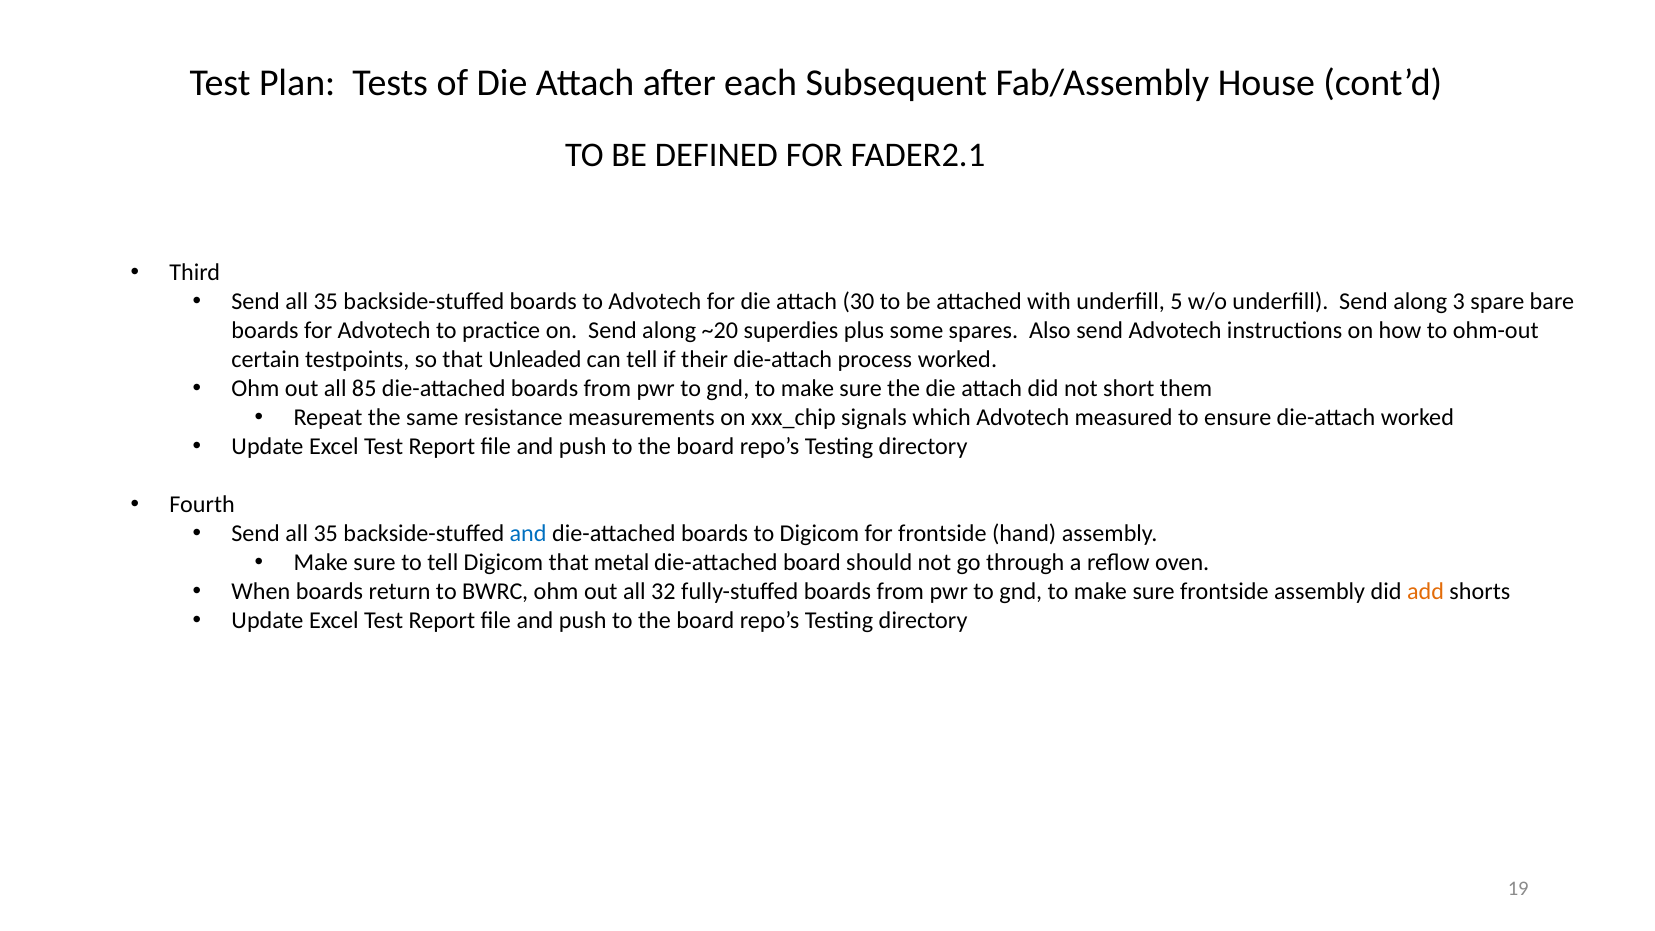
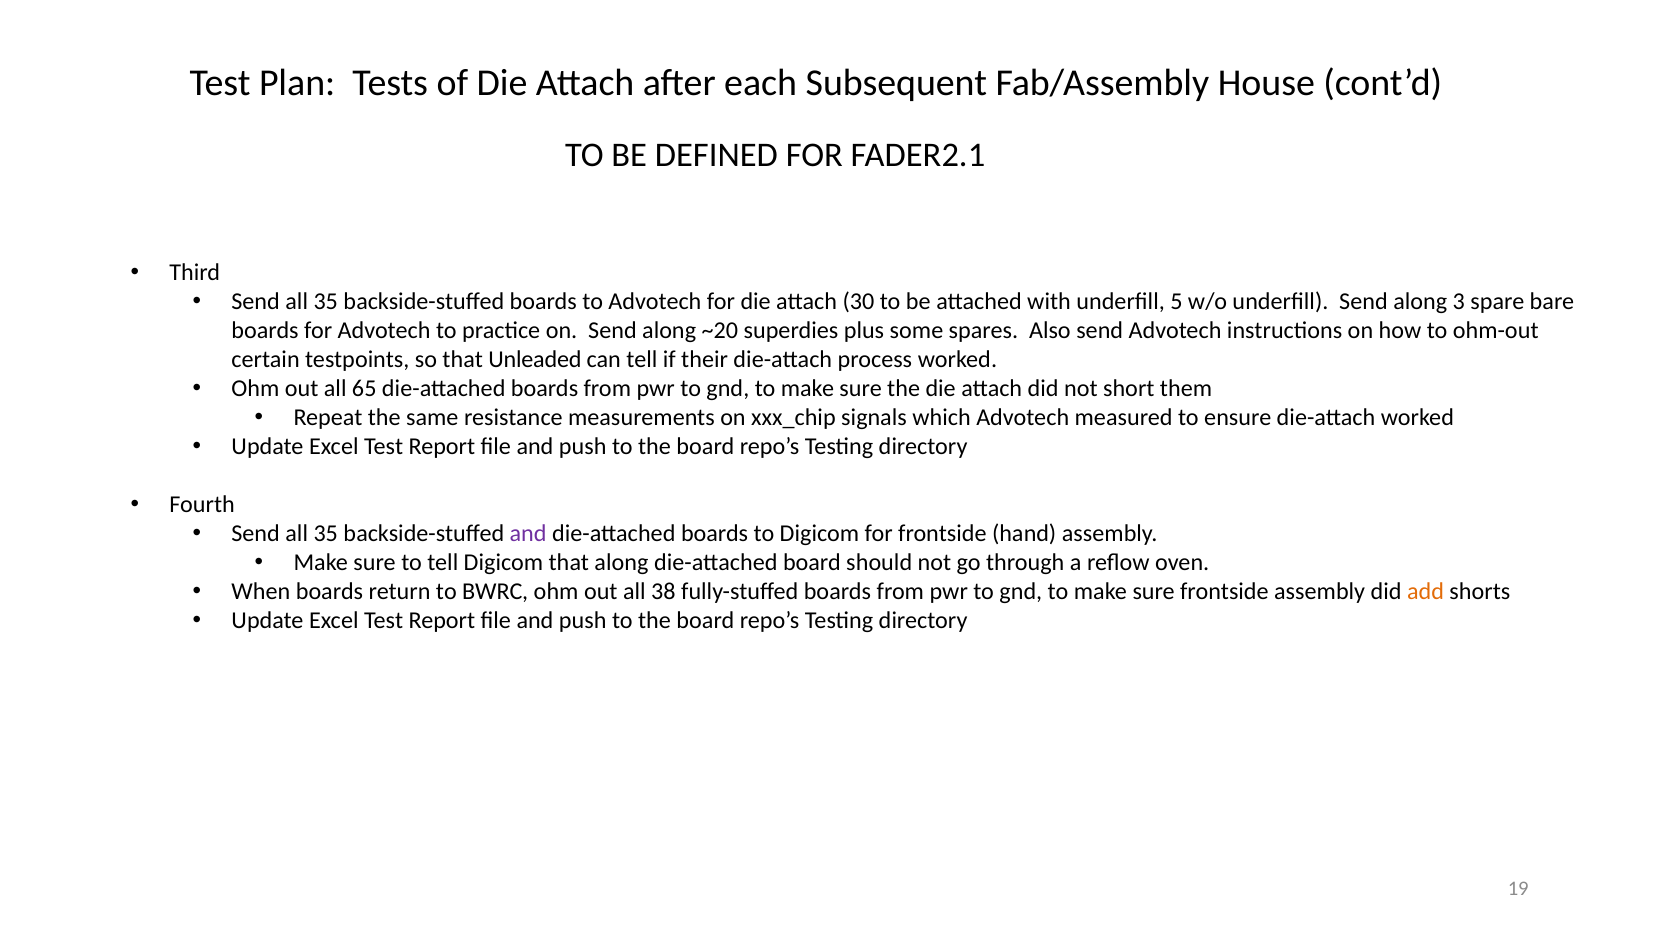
85: 85 -> 65
and at (528, 533) colour: blue -> purple
that metal: metal -> along
32: 32 -> 38
